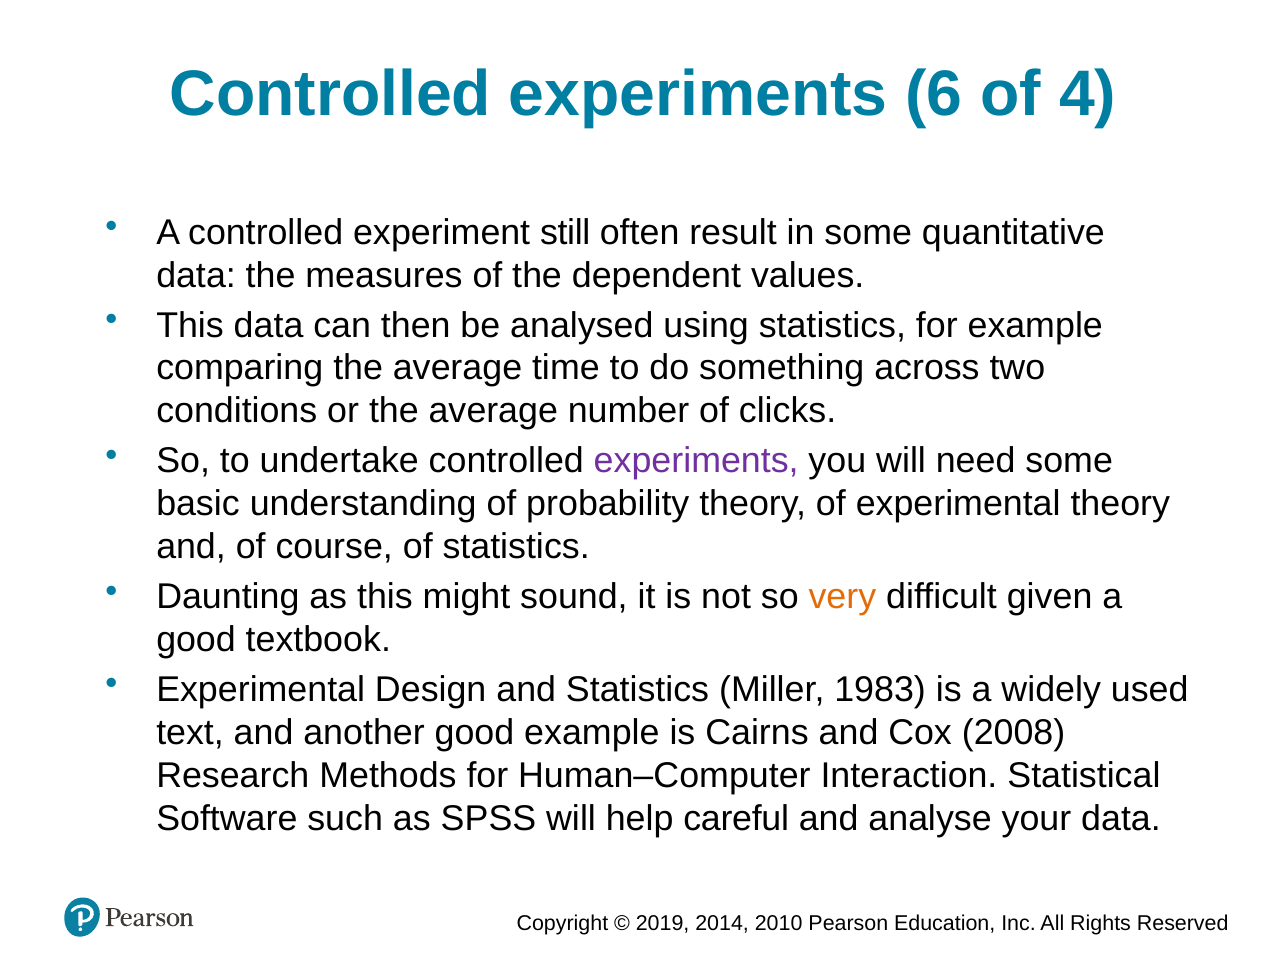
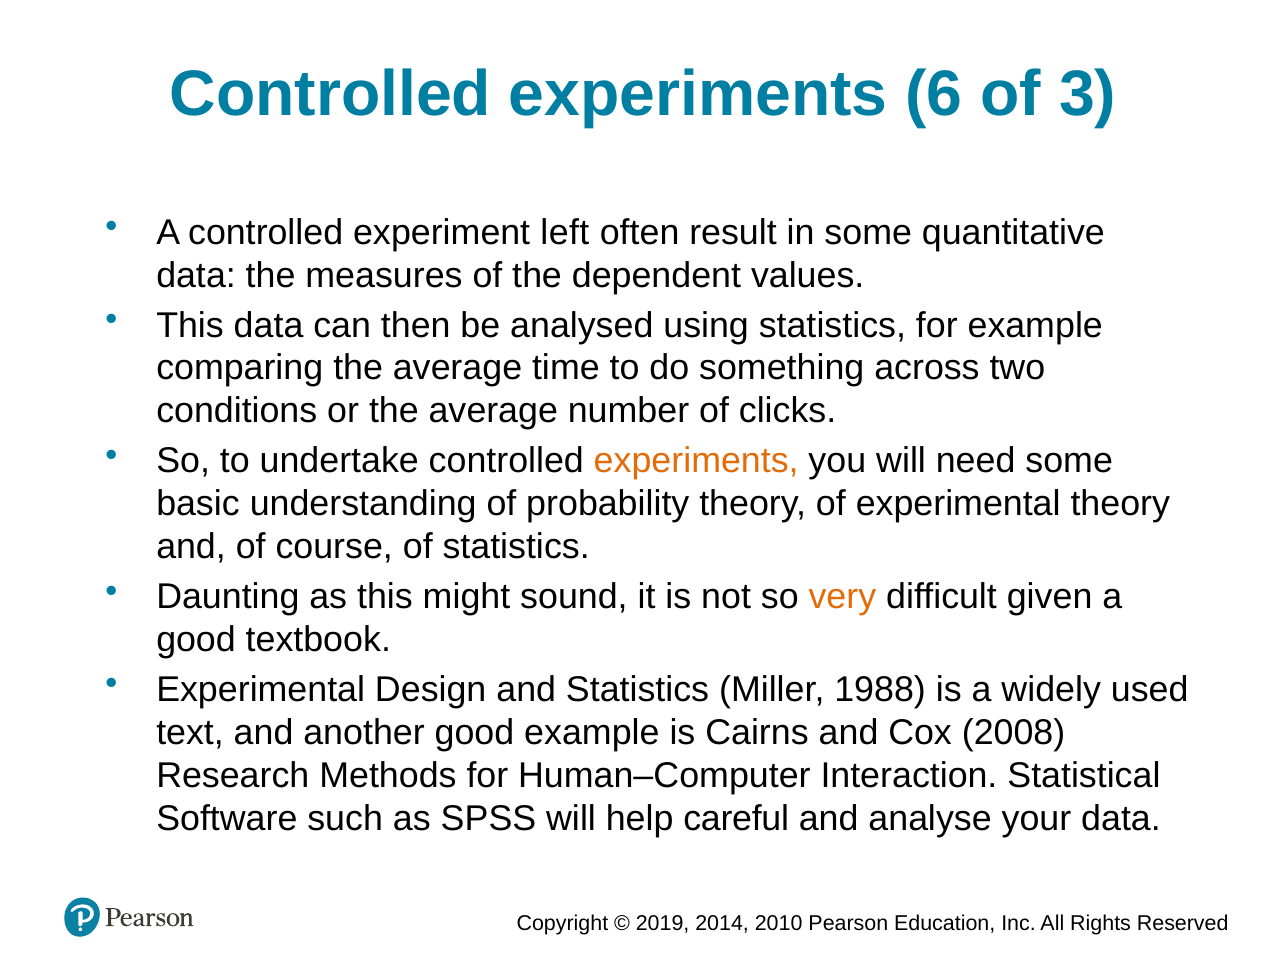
4: 4 -> 3
still: still -> left
experiments at (696, 461) colour: purple -> orange
1983: 1983 -> 1988
